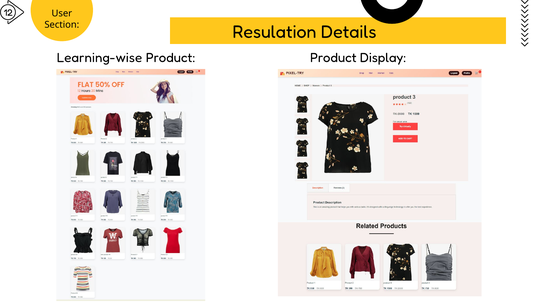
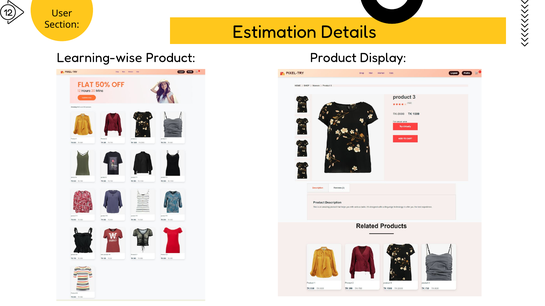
Resulation: Resulation -> Estimation
